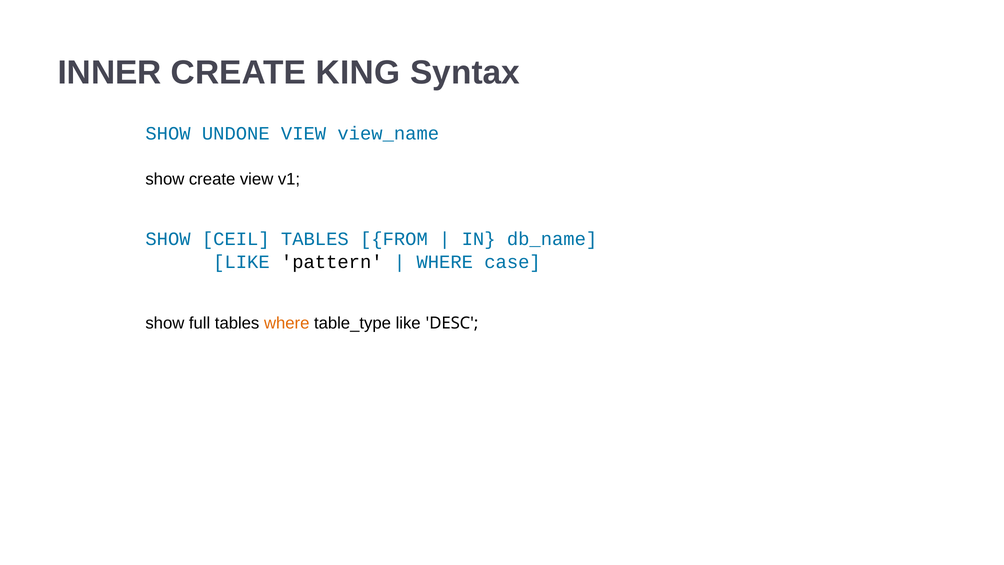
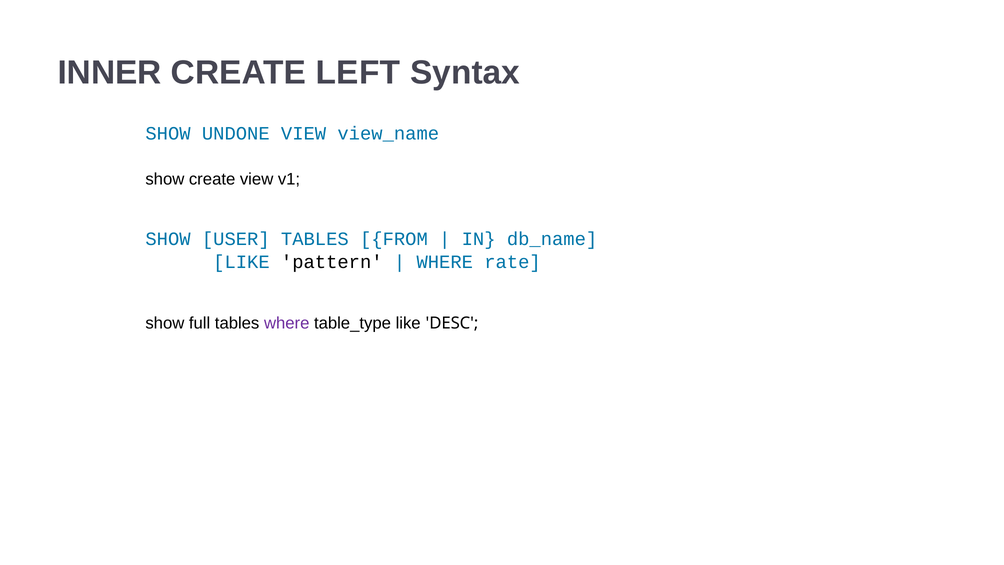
KING: KING -> LEFT
CEIL: CEIL -> USER
case: case -> rate
where at (287, 323) colour: orange -> purple
